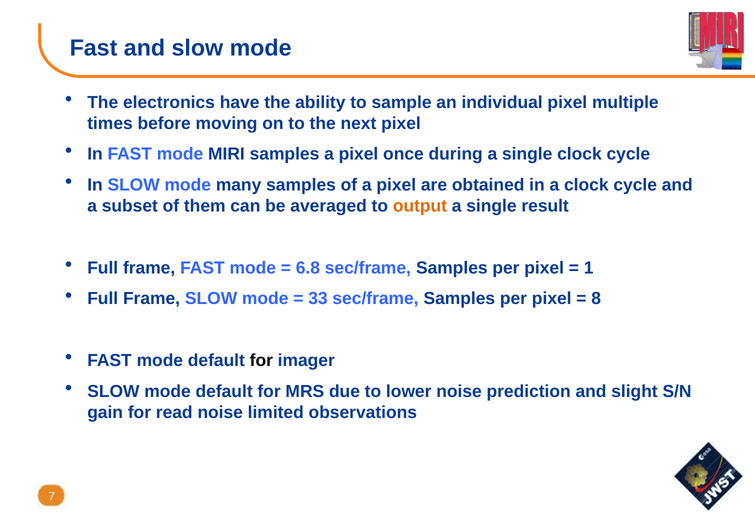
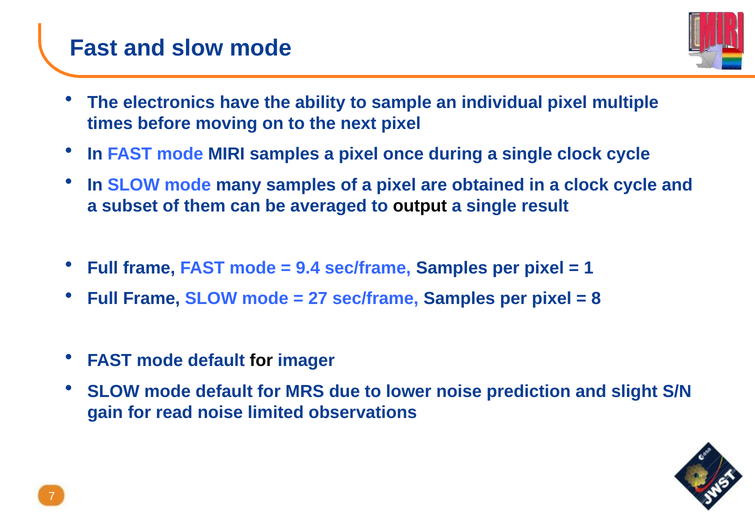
output colour: orange -> black
6.8: 6.8 -> 9.4
33: 33 -> 27
